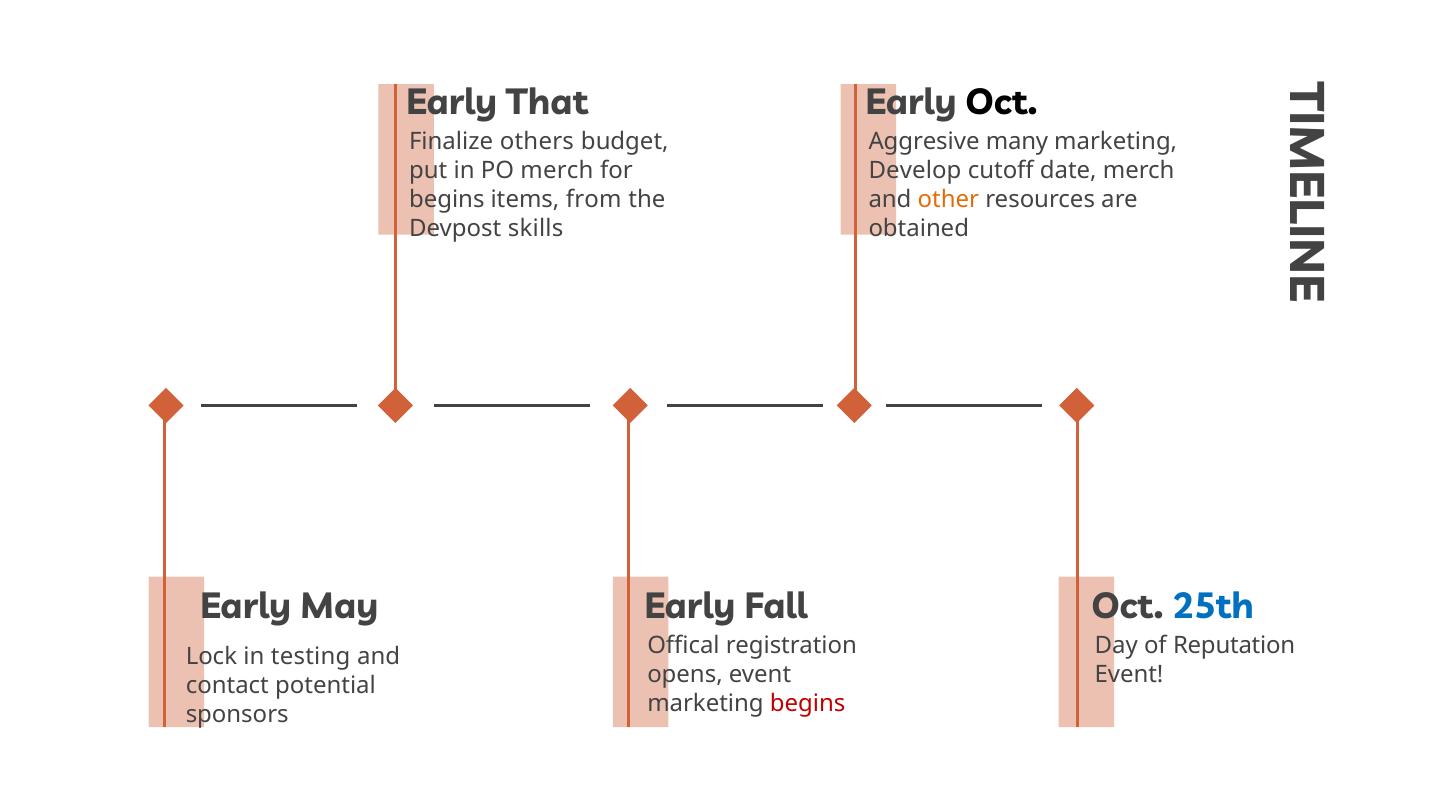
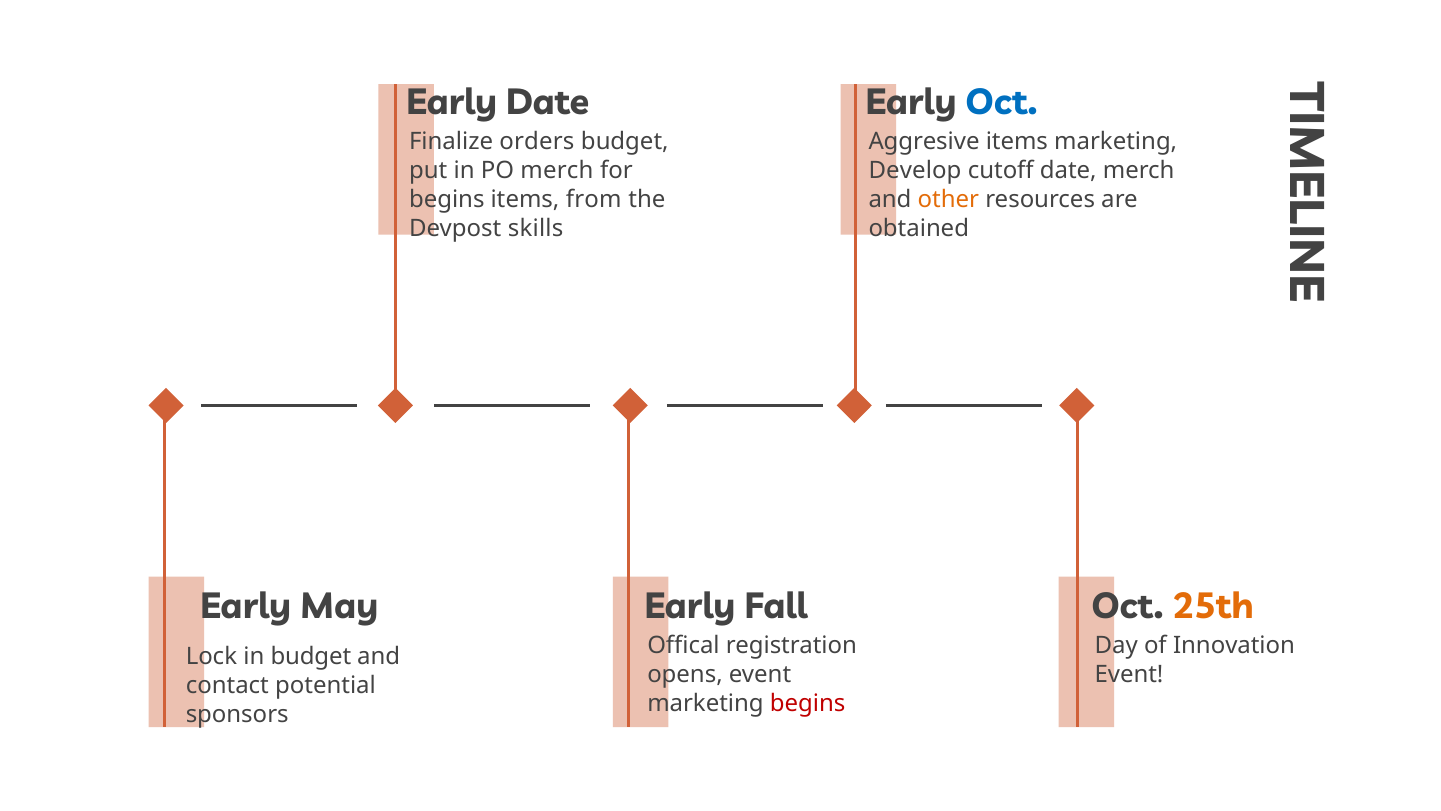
Early That: That -> Date
Oct at (1002, 102) colour: black -> blue
others: others -> orders
Aggresive many: many -> items
25th colour: blue -> orange
Reputation: Reputation -> Innovation
in testing: testing -> budget
